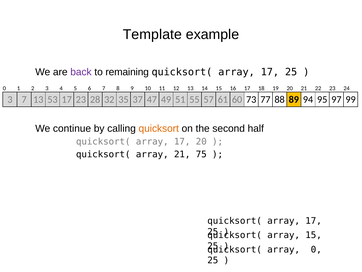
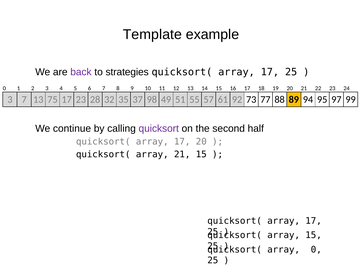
remaining: remaining -> strategies
53: 53 -> 75
47: 47 -> 98
60: 60 -> 92
quicksort colour: orange -> purple
21 75: 75 -> 15
